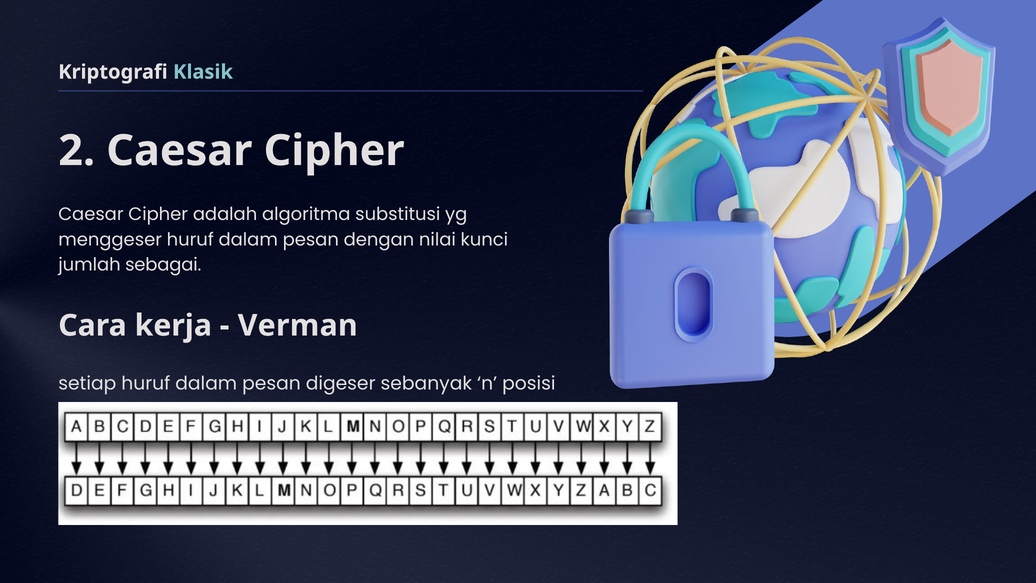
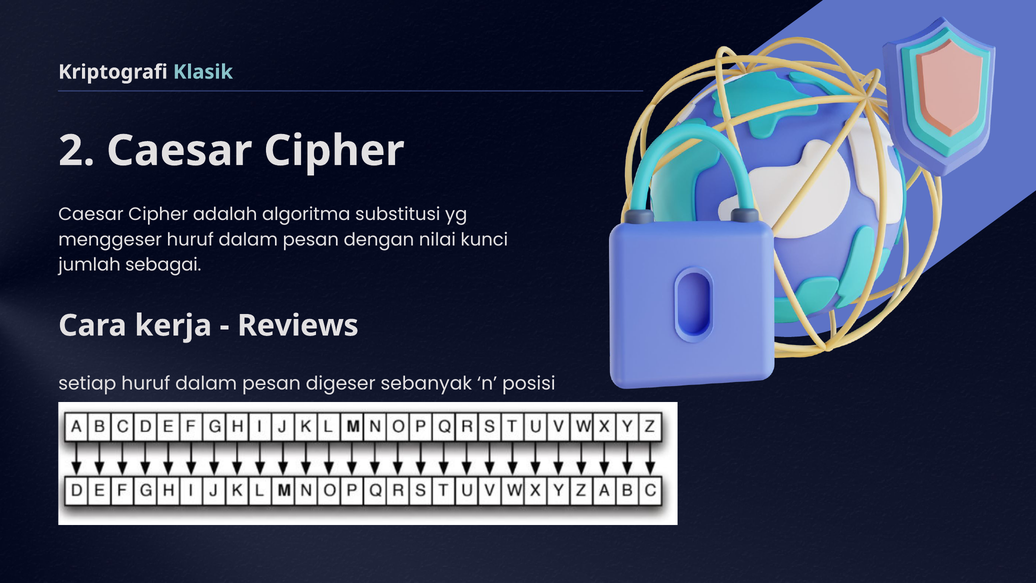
Verman: Verman -> Reviews
